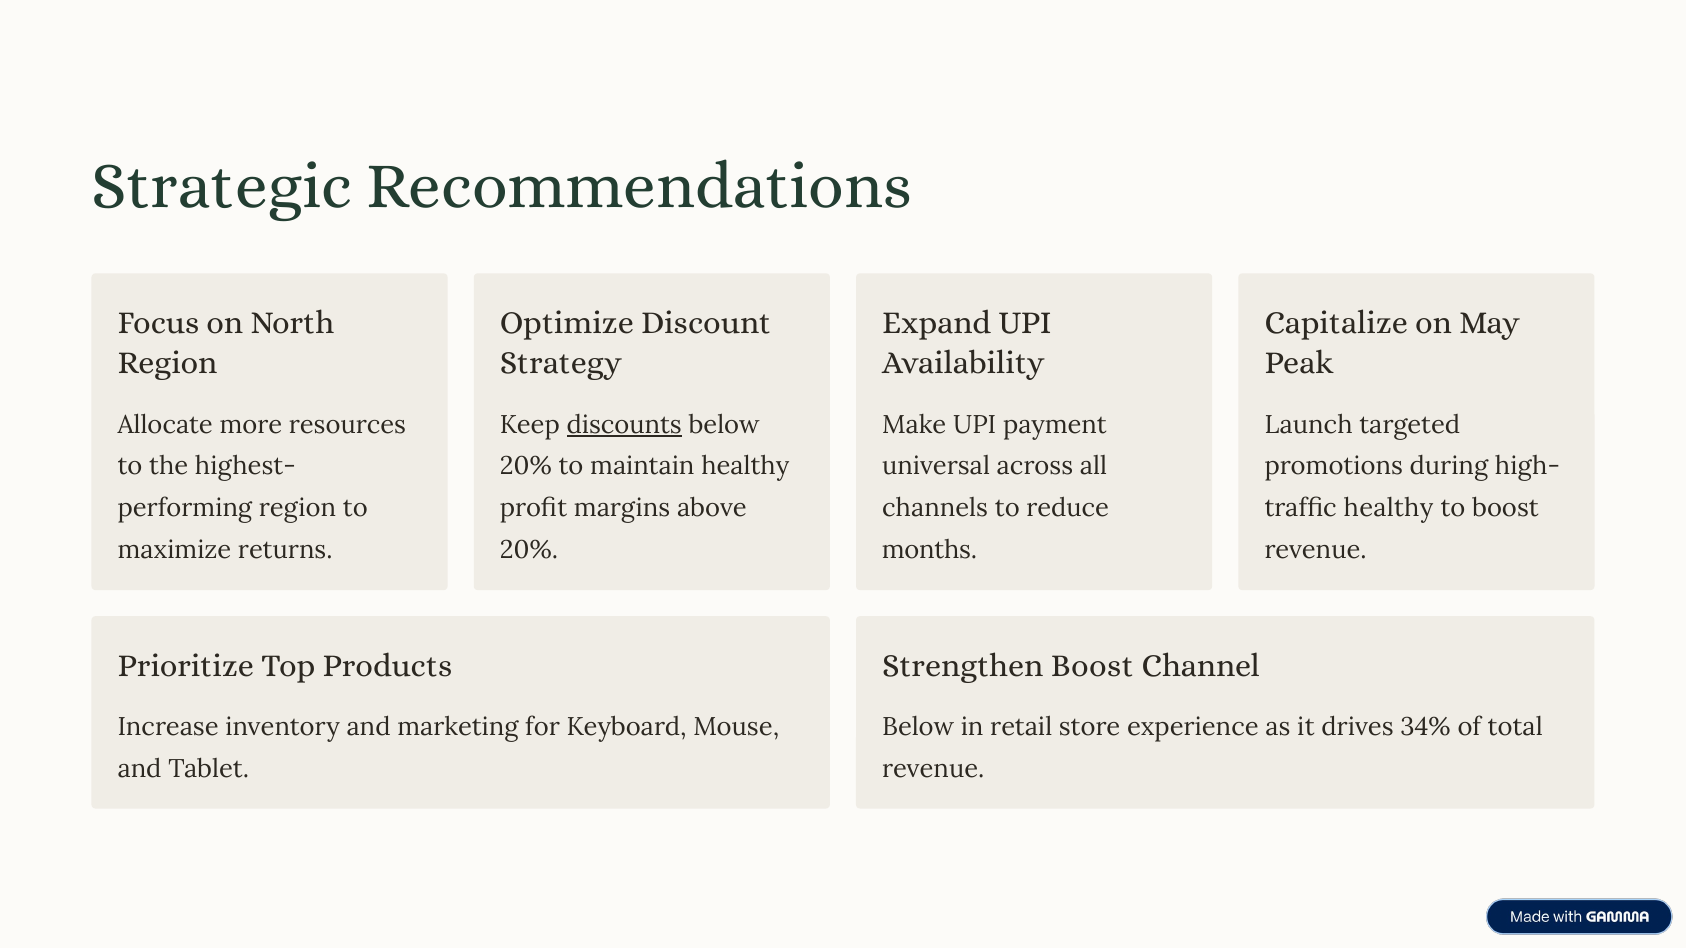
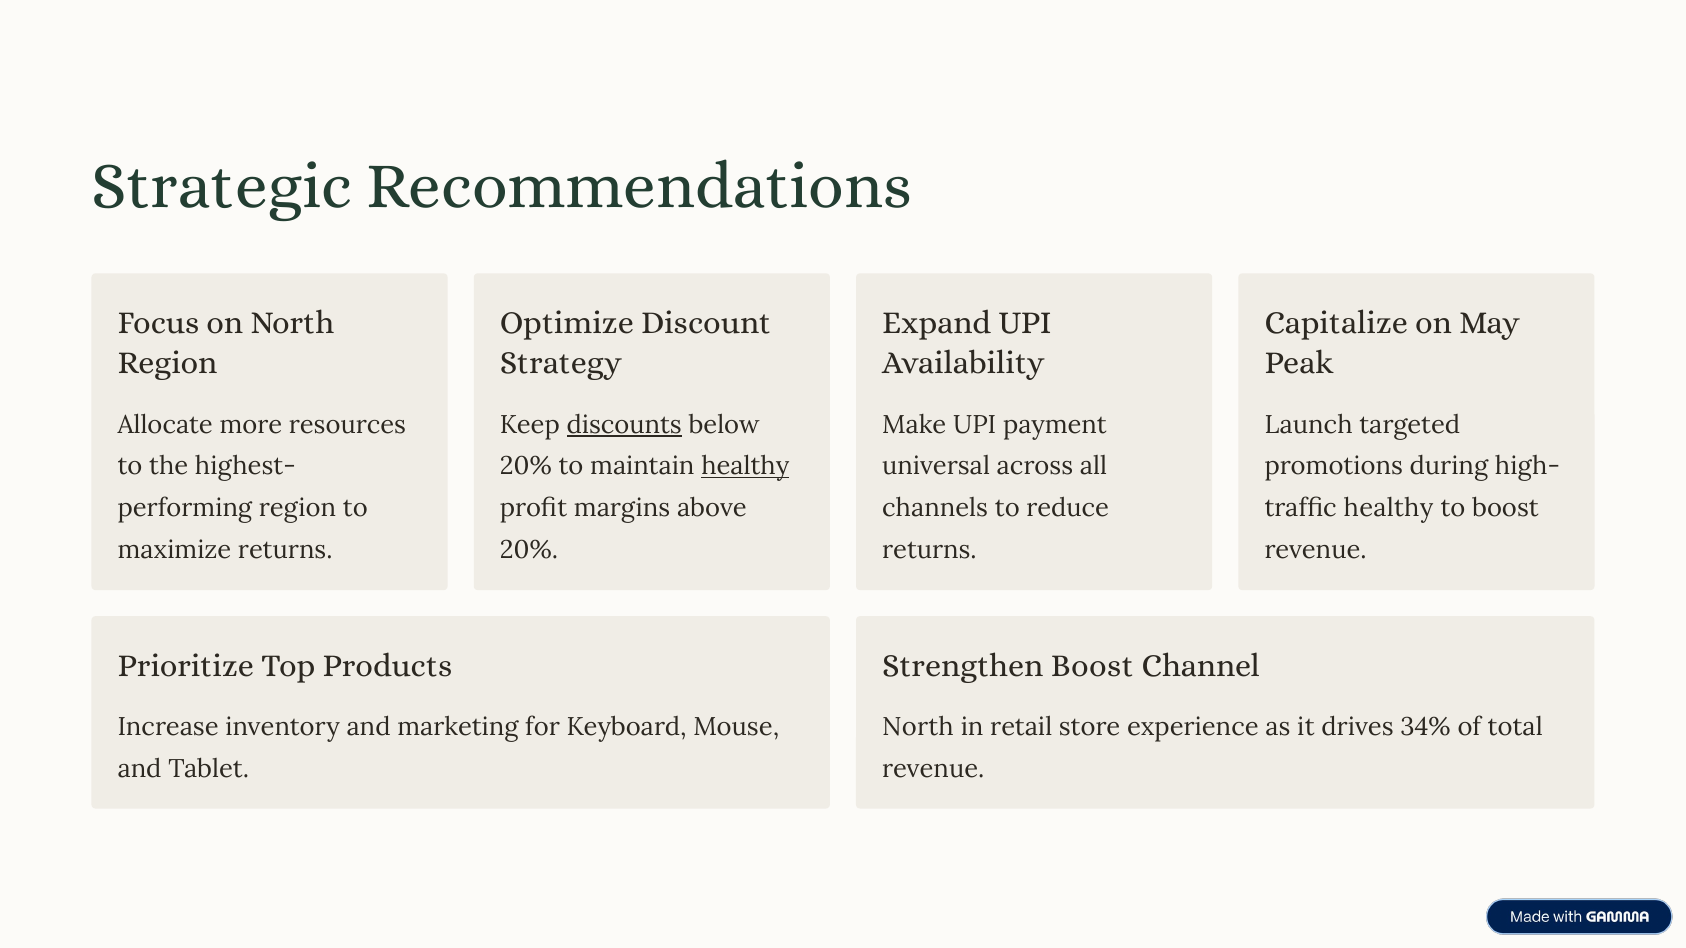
healthy at (745, 467) underline: none -> present
months at (929, 550): months -> returns
Below at (918, 727): Below -> North
